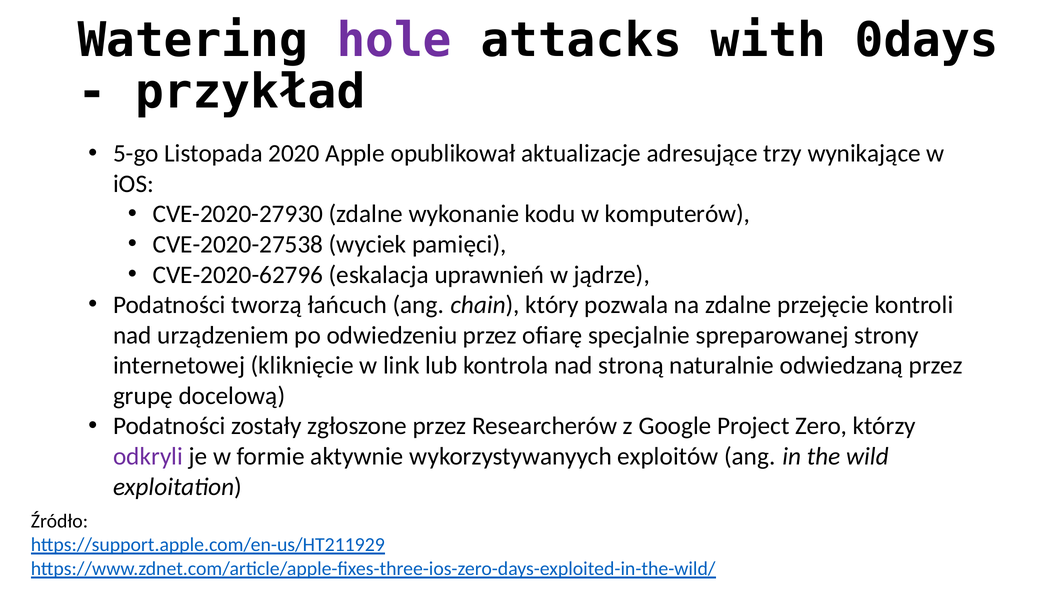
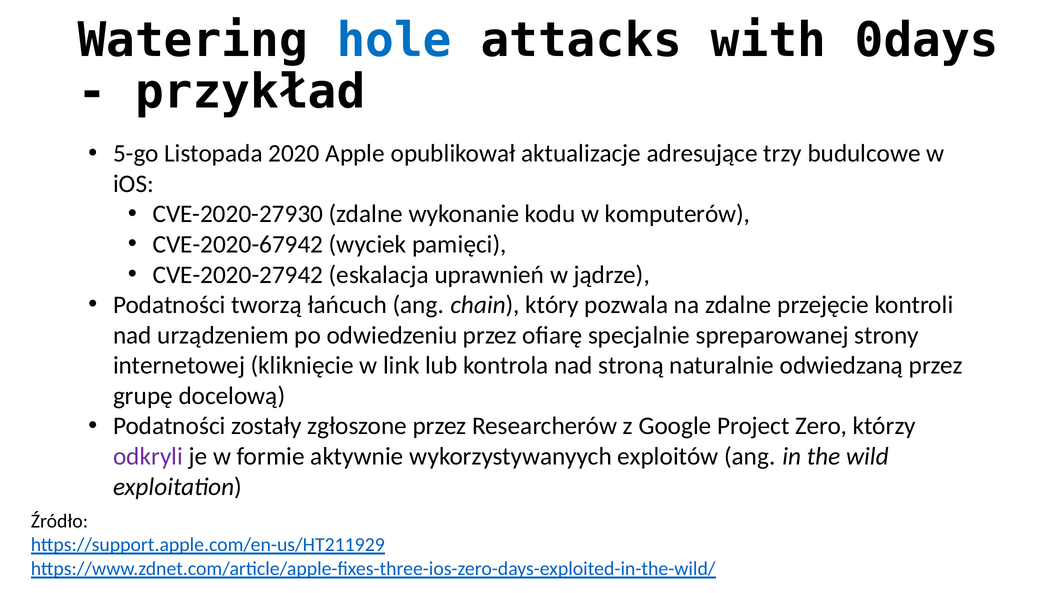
hole colour: purple -> blue
wynikające: wynikające -> budulcowe
CVE-2020-27538: CVE-2020-27538 -> CVE-2020-67942
CVE-2020-62796: CVE-2020-62796 -> CVE-2020-27942
